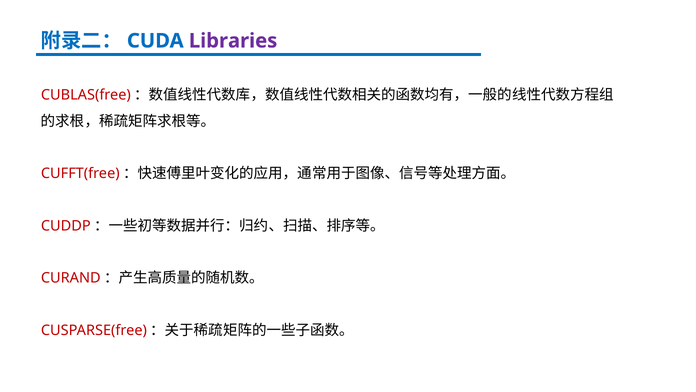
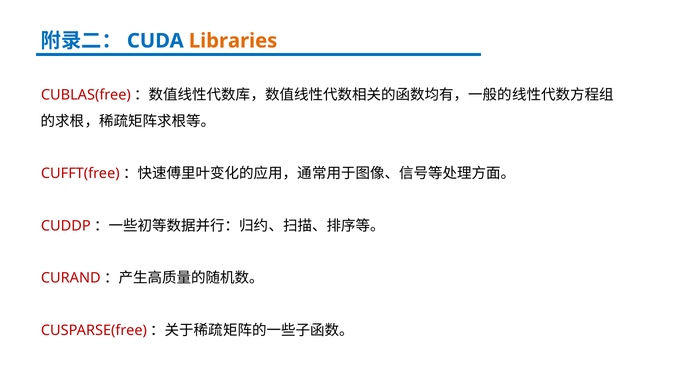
Libraries colour: purple -> orange
